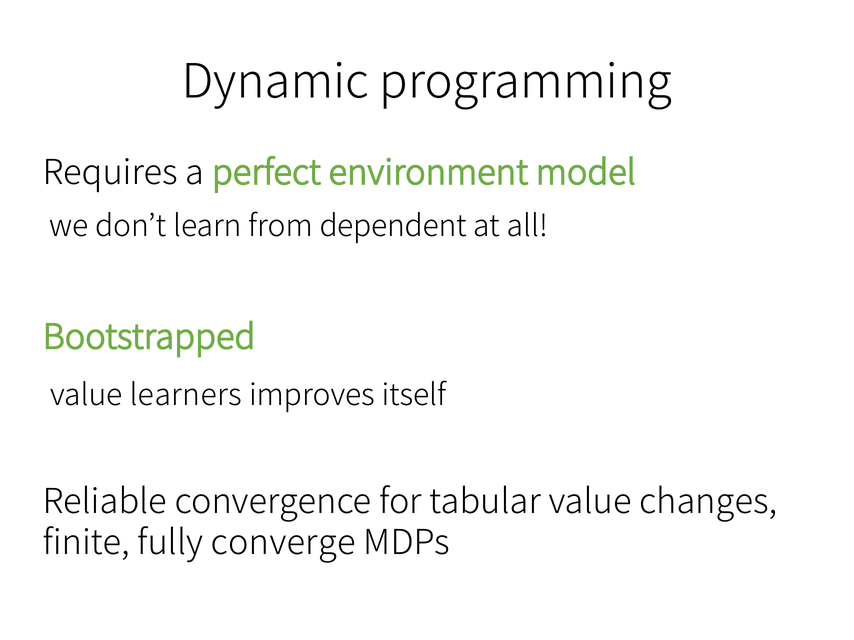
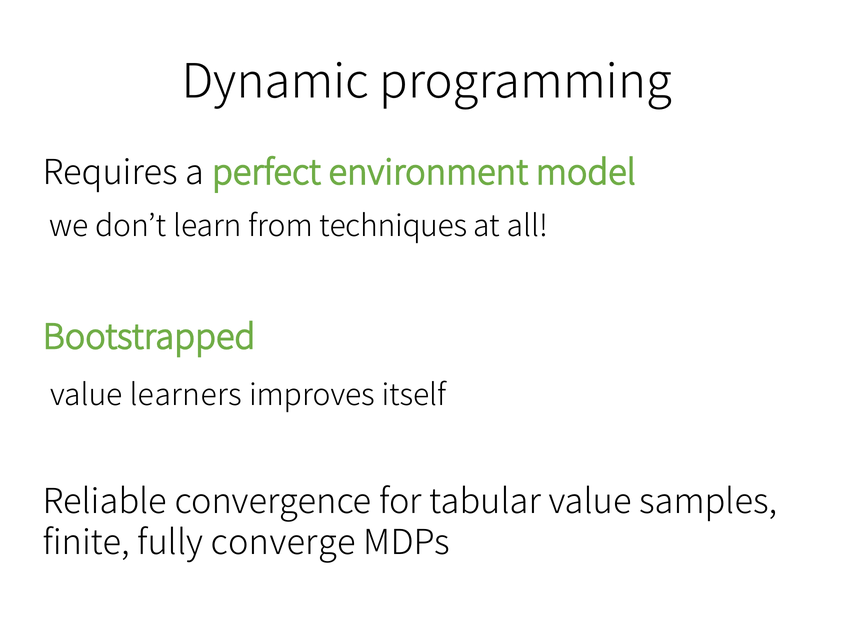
dependent: dependent -> techniques
changes: changes -> samples
